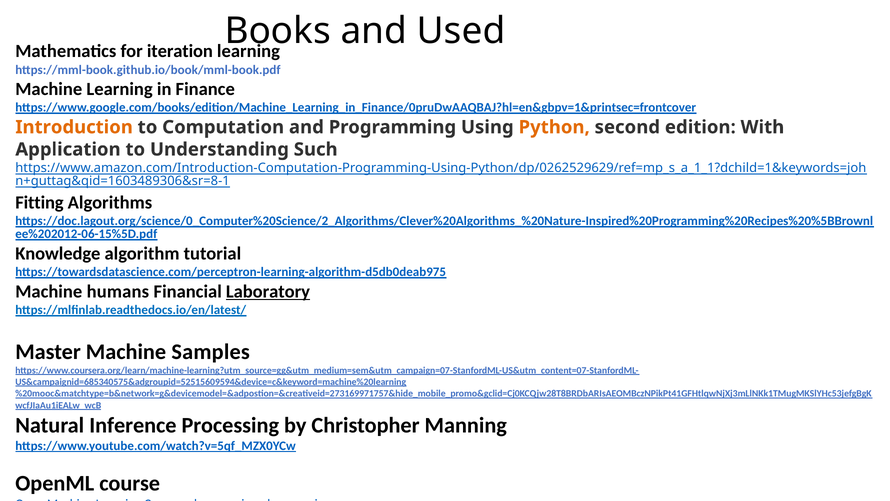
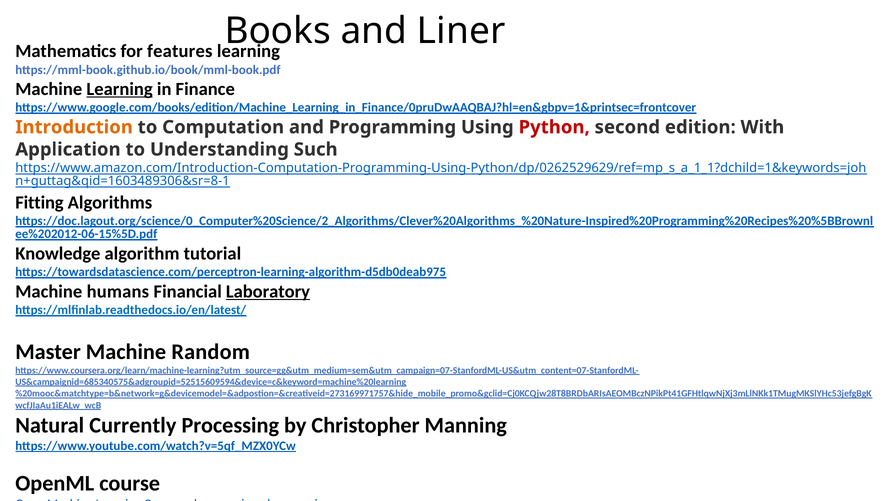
Used: Used -> Liner
iteration: iteration -> features
Learning at (120, 89) underline: none -> present
Python colour: orange -> red
Samples: Samples -> Random
Inference: Inference -> Currently
